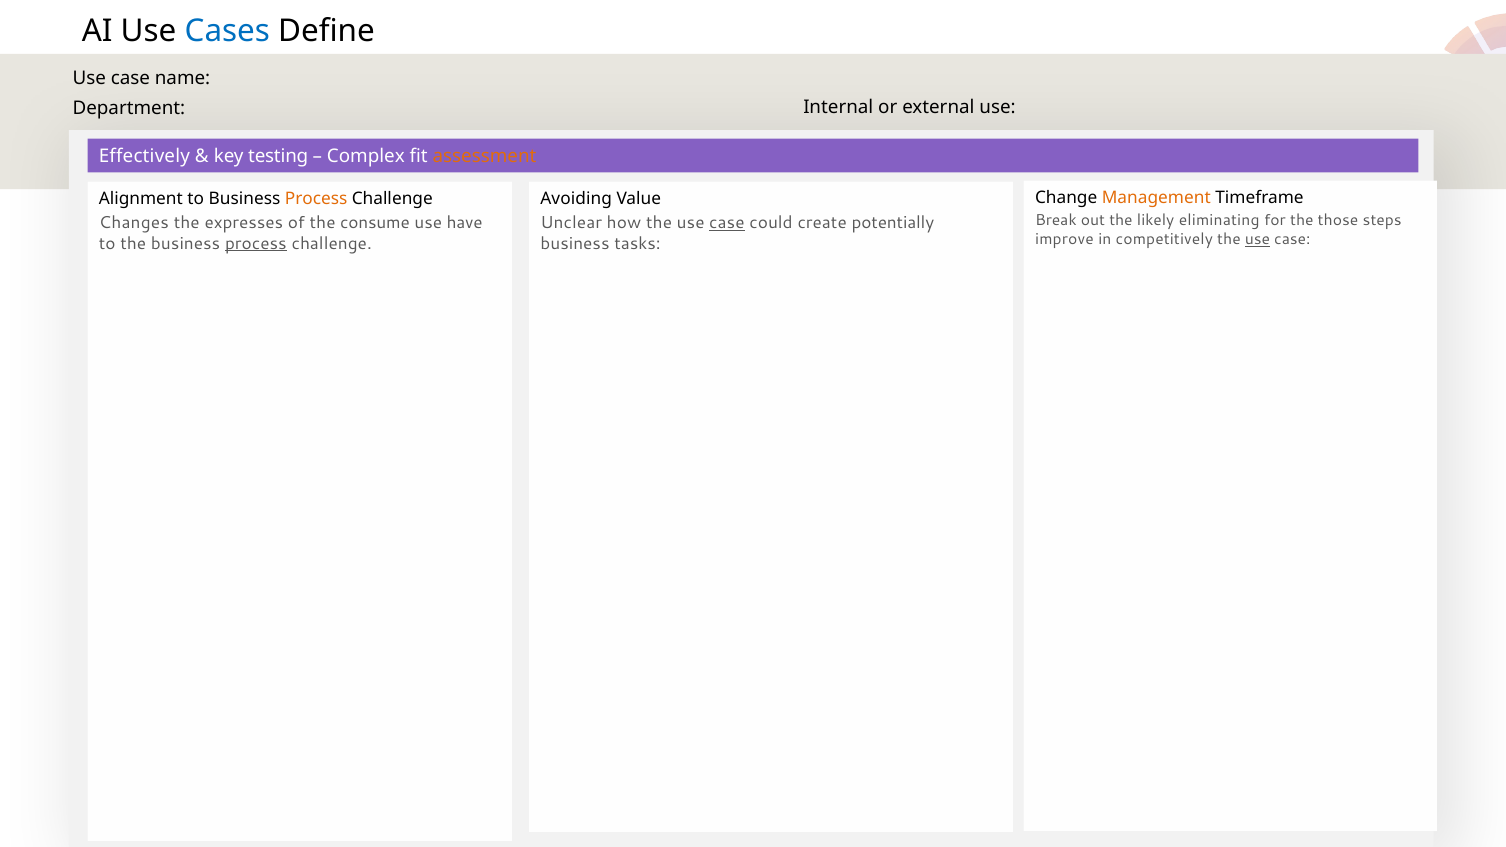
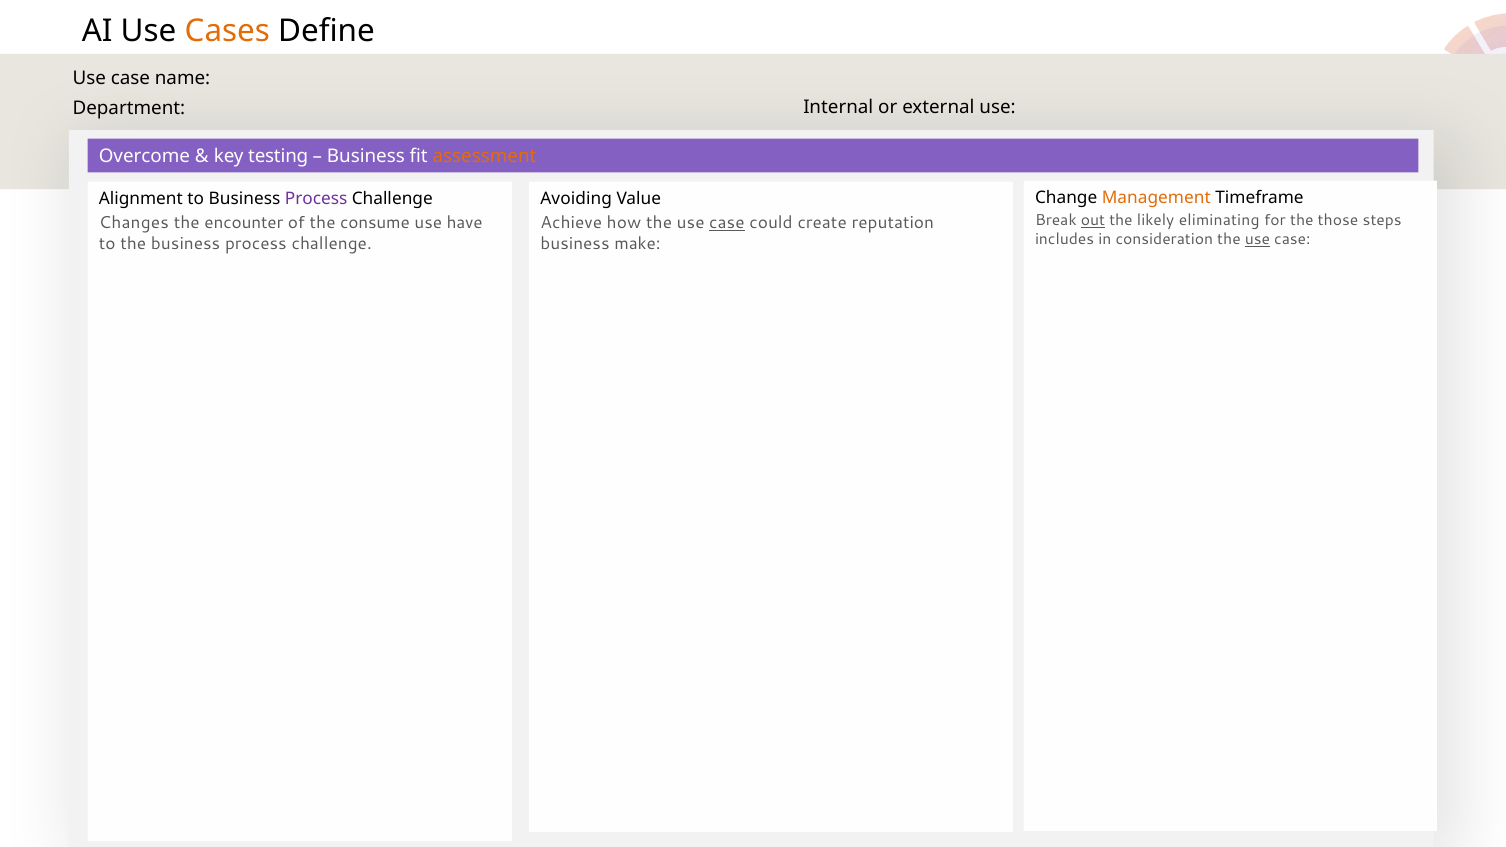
Cases colour: blue -> orange
Effectively: Effectively -> Overcome
Complex at (366, 157): Complex -> Business
Process at (316, 199) colour: orange -> purple
out underline: none -> present
expresses: expresses -> encounter
Unclear: Unclear -> Achieve
potentially: potentially -> reputation
improve: improve -> includes
competitively: competitively -> consideration
process at (256, 244) underline: present -> none
tasks: tasks -> make
